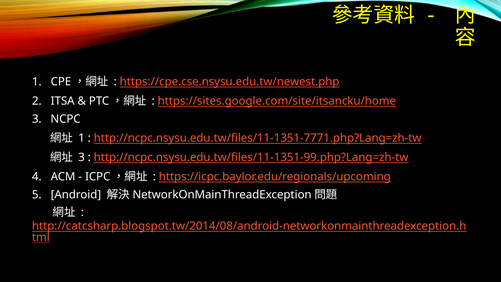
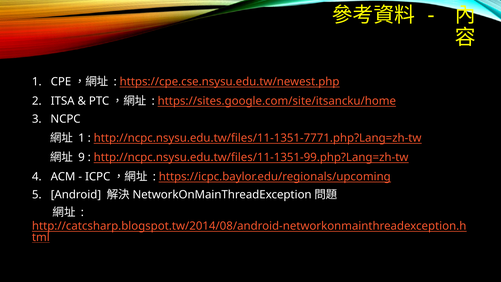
3 at (81, 157): 3 -> 9
